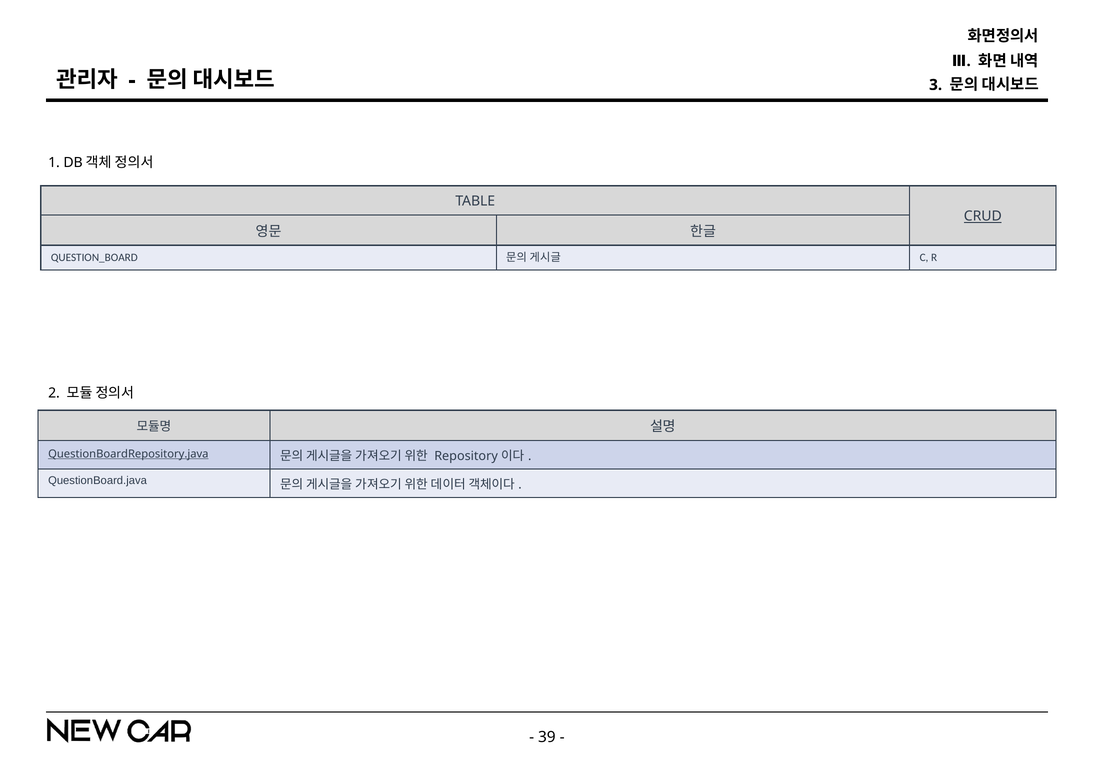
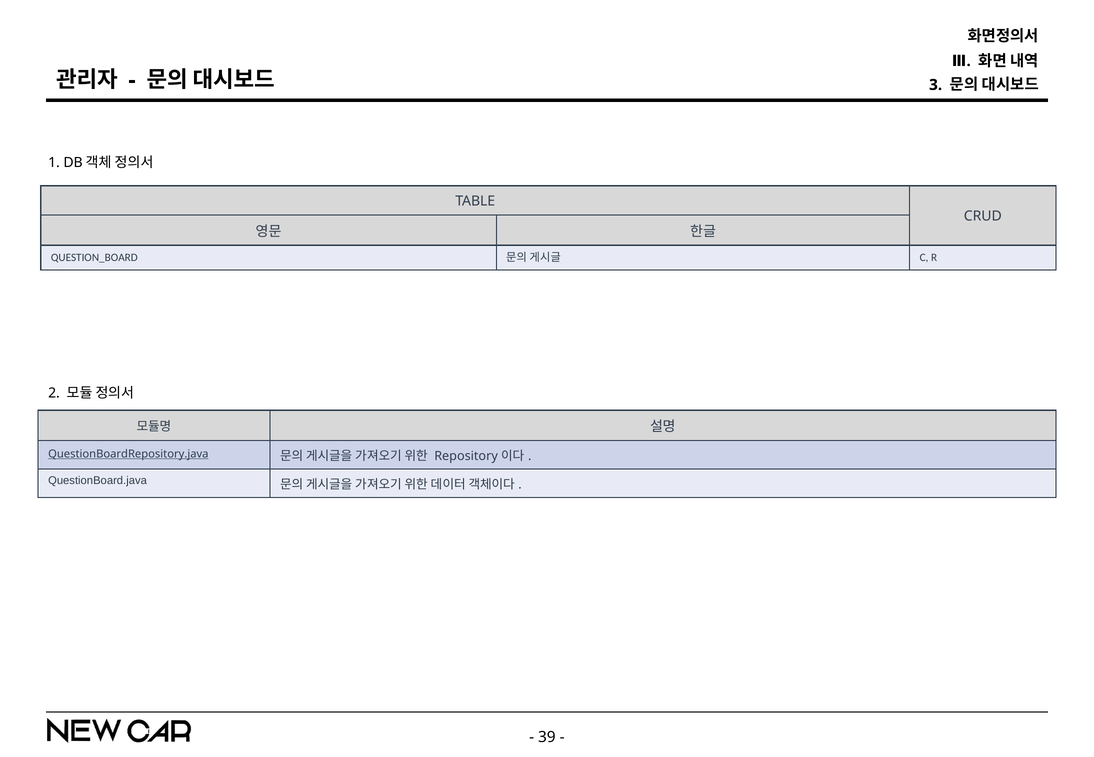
CRUD underline: present -> none
